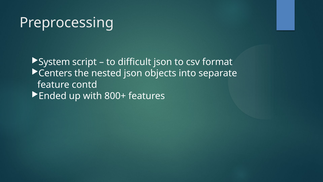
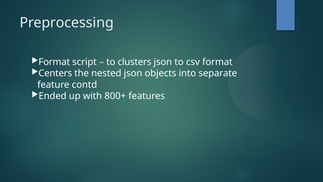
System at (54, 62): System -> Format
difficult: difficult -> clusters
